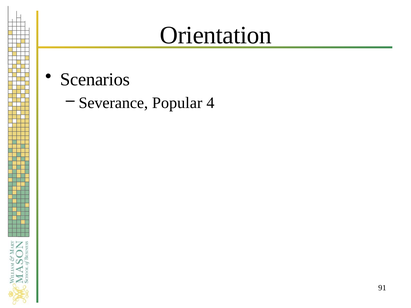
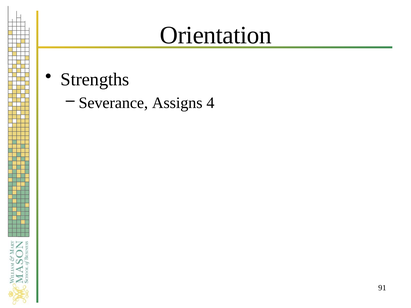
Scenarios: Scenarios -> Strengths
Popular: Popular -> Assigns
